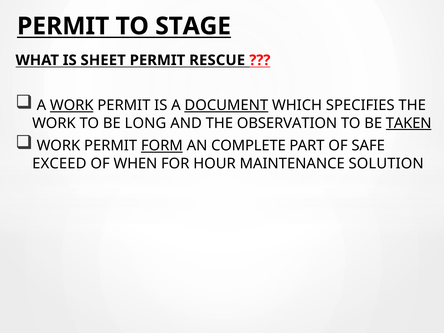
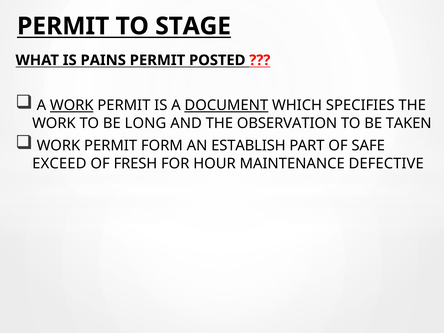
SHEET: SHEET -> PAINS
RESCUE: RESCUE -> POSTED
TAKEN underline: present -> none
FORM underline: present -> none
COMPLETE: COMPLETE -> ESTABLISH
WHEN: WHEN -> FRESH
SOLUTION: SOLUTION -> DEFECTIVE
